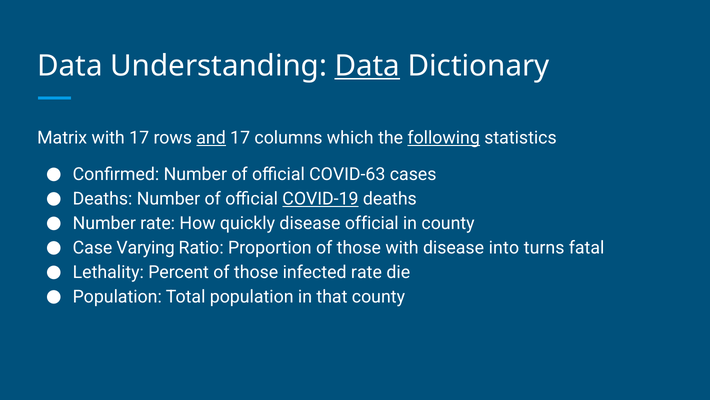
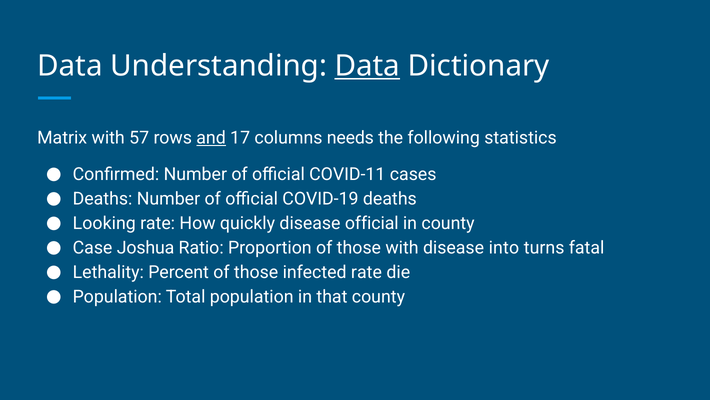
with 17: 17 -> 57
which: which -> needs
following underline: present -> none
COVID-63: COVID-63 -> COVID-11
COVID-19 underline: present -> none
Number at (104, 223): Number -> Looking
Varying: Varying -> Joshua
